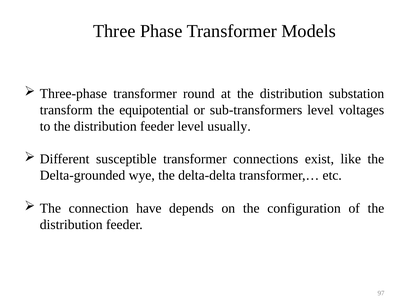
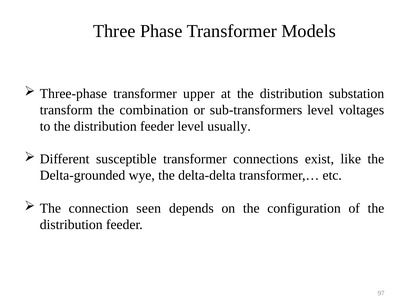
round: round -> upper
equipotential: equipotential -> combination
have: have -> seen
